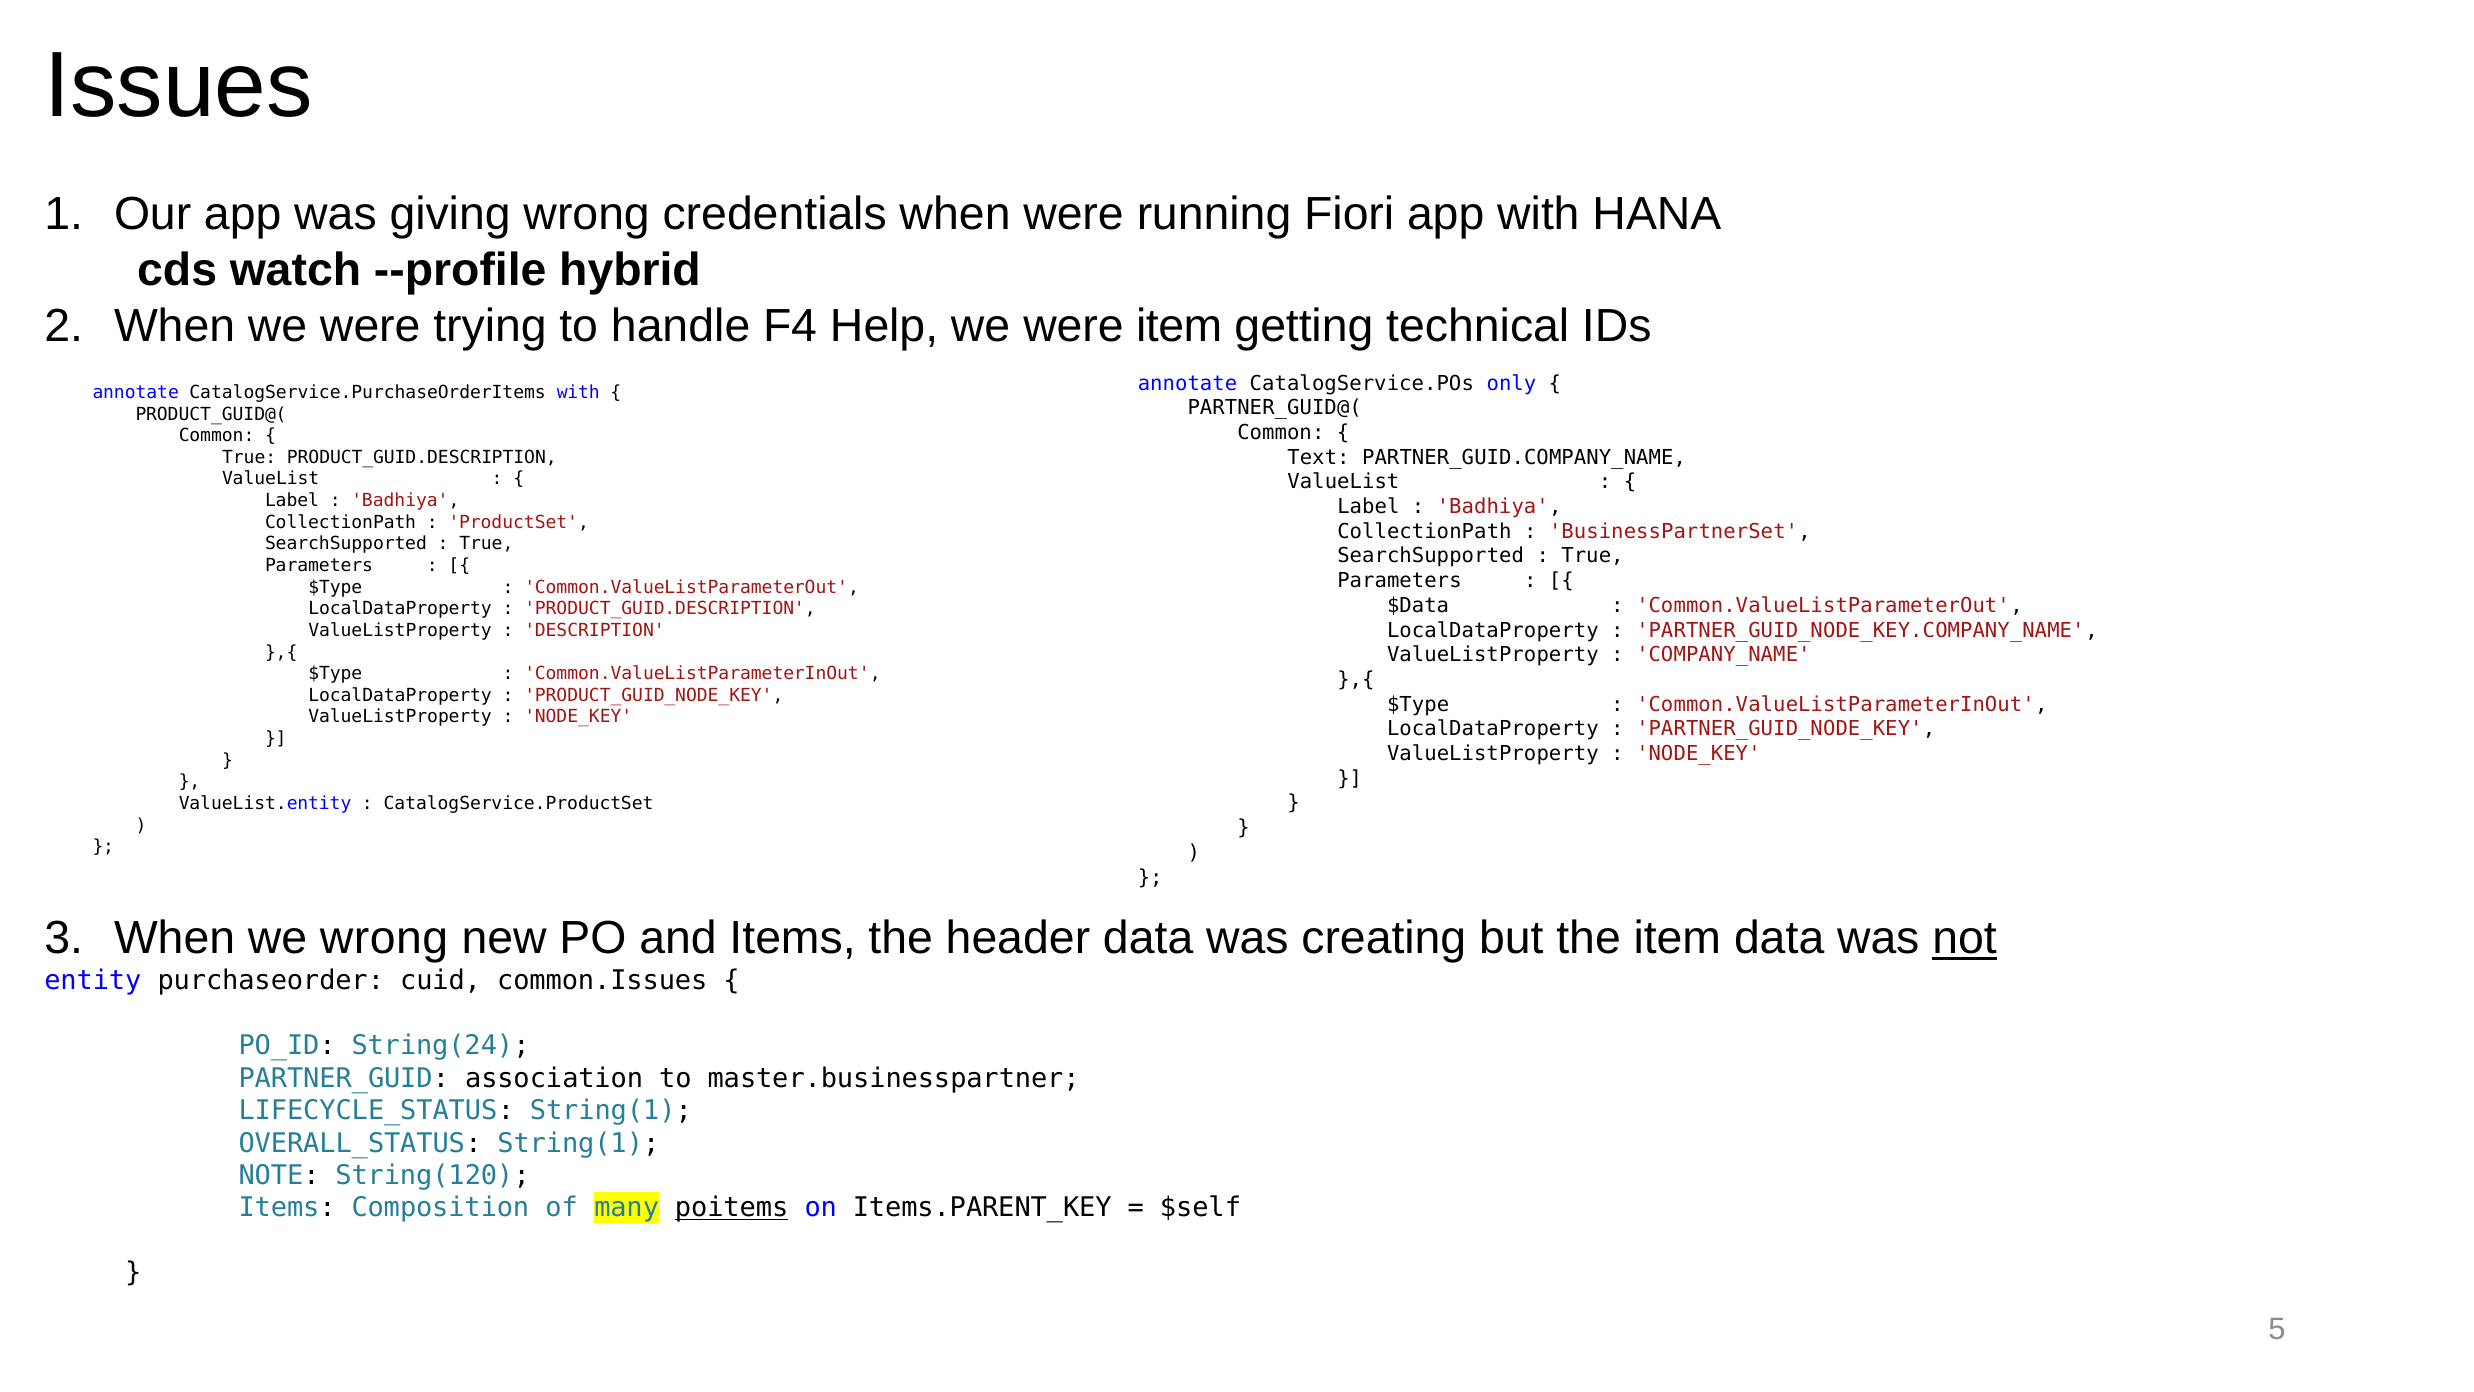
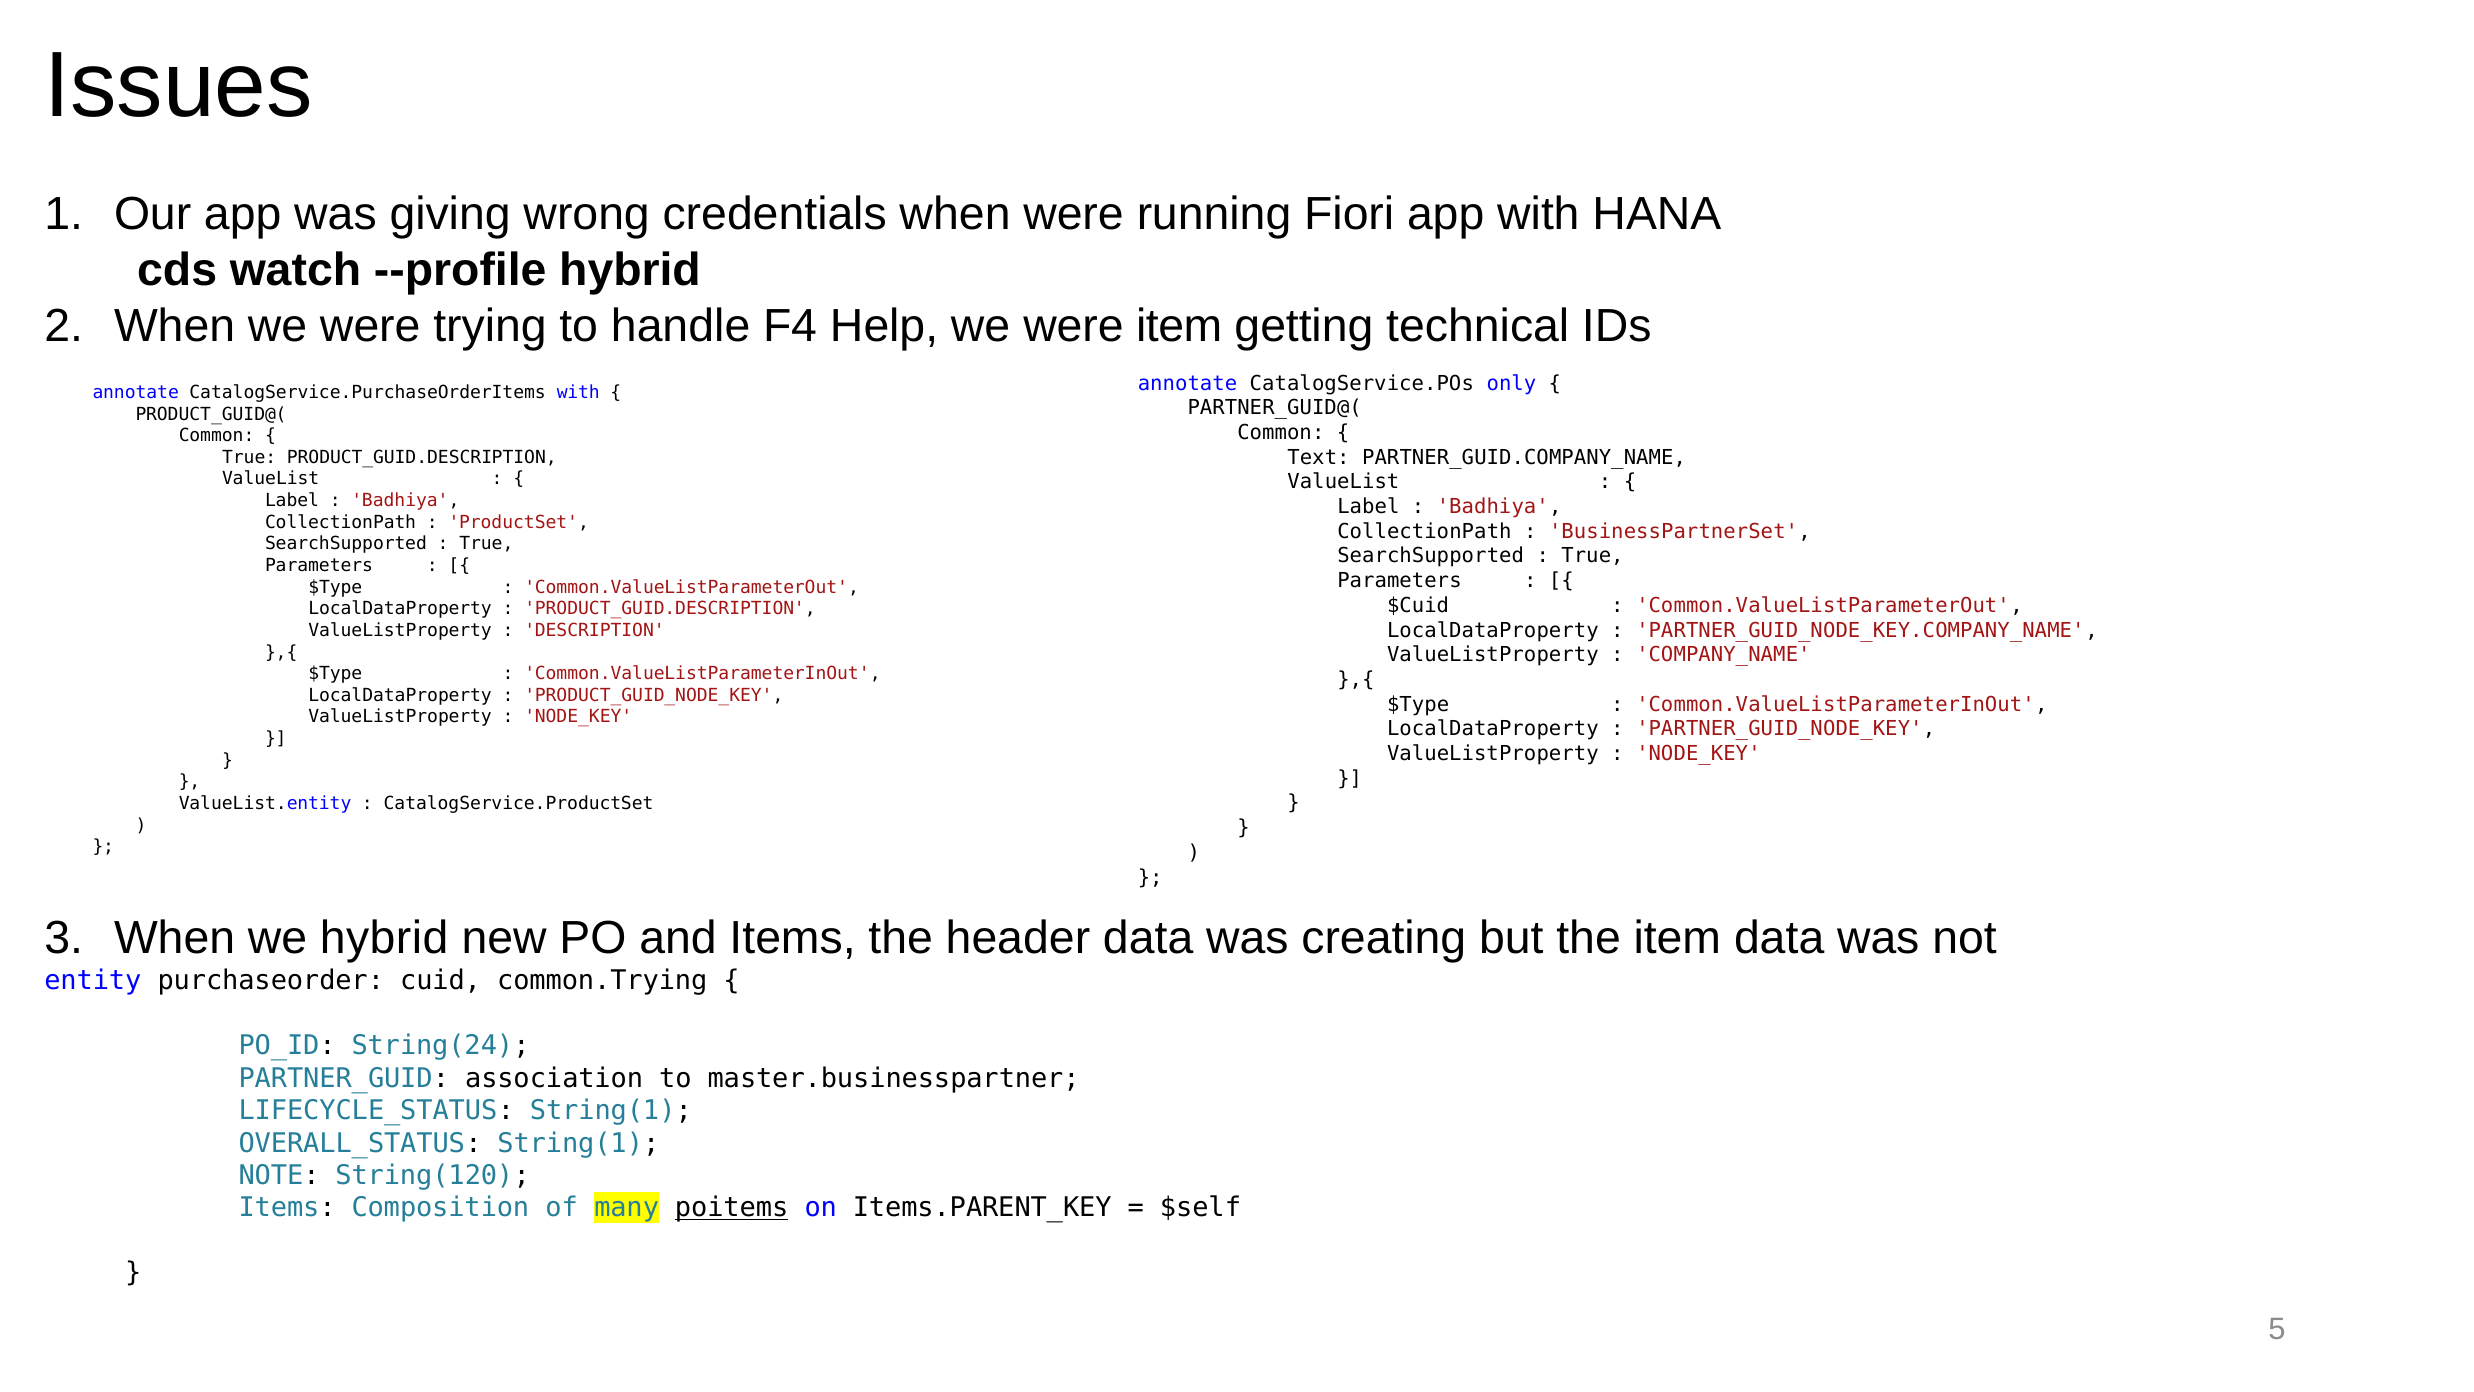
$Data: $Data -> $Cuid
we wrong: wrong -> hybrid
not underline: present -> none
common.Issues: common.Issues -> common.Trying
